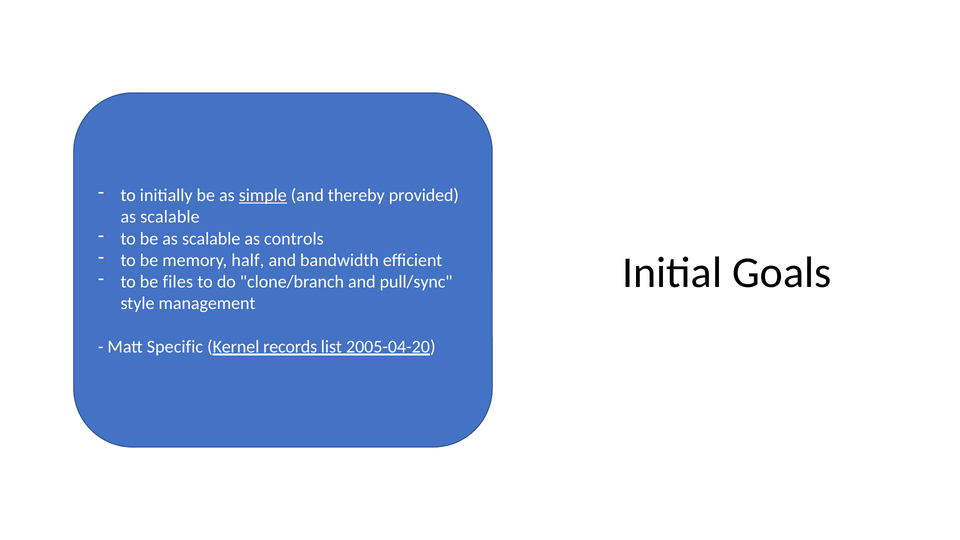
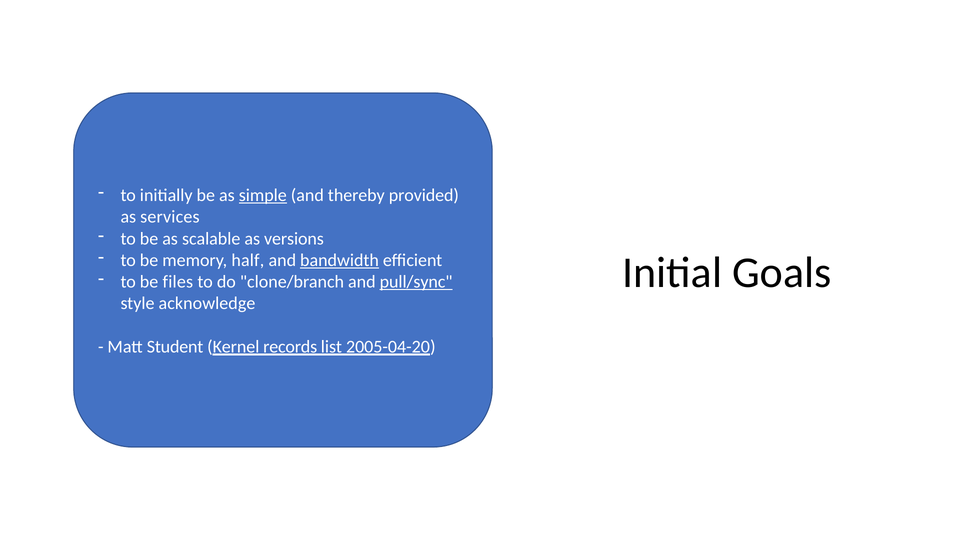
scalable at (170, 217): scalable -> services
controls: controls -> versions
bandwidth underline: none -> present
pull/sync underline: none -> present
management: management -> acknowledge
Specific: Specific -> Student
